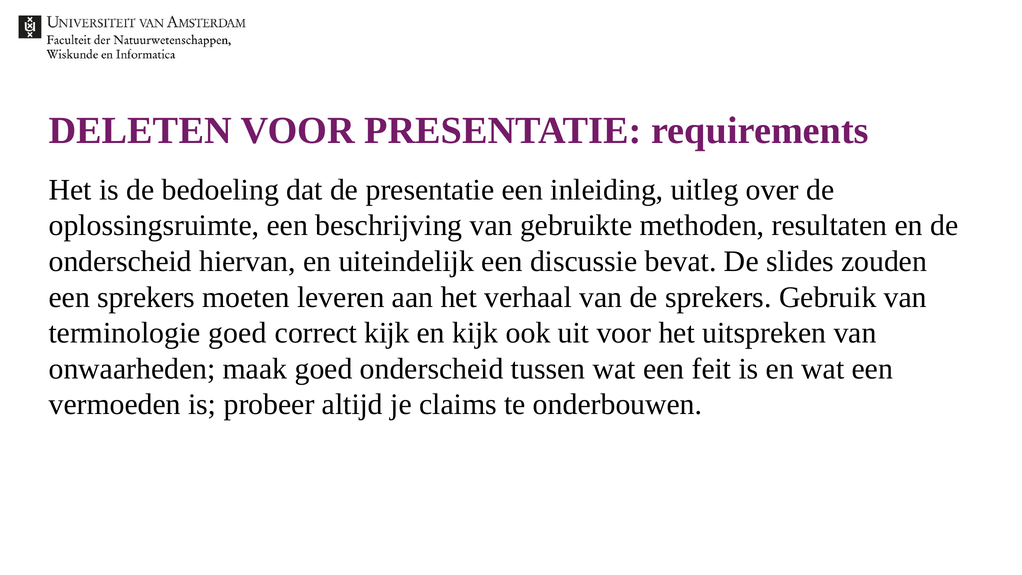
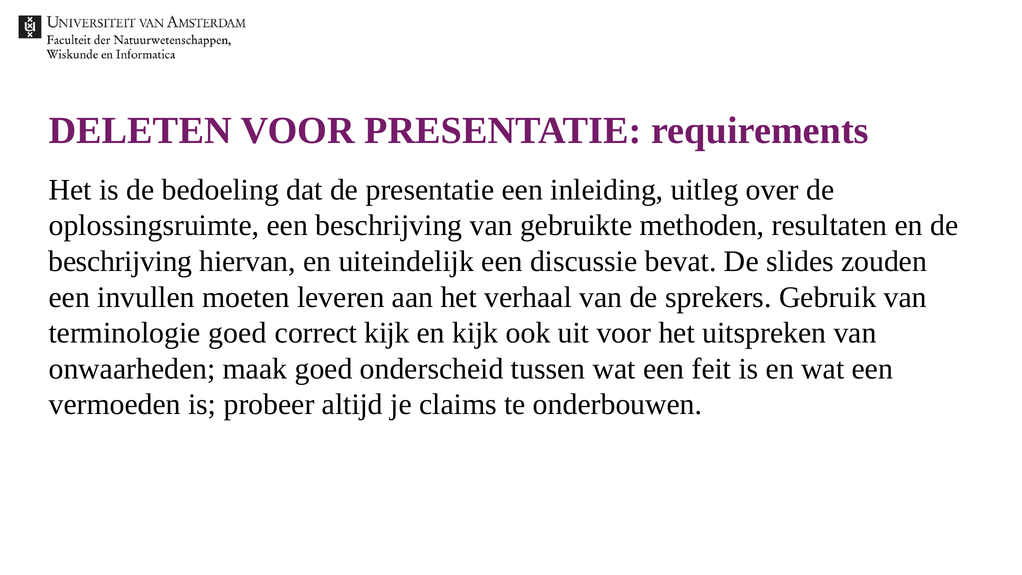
onderscheid at (120, 261): onderscheid -> beschrijving
een sprekers: sprekers -> invullen
